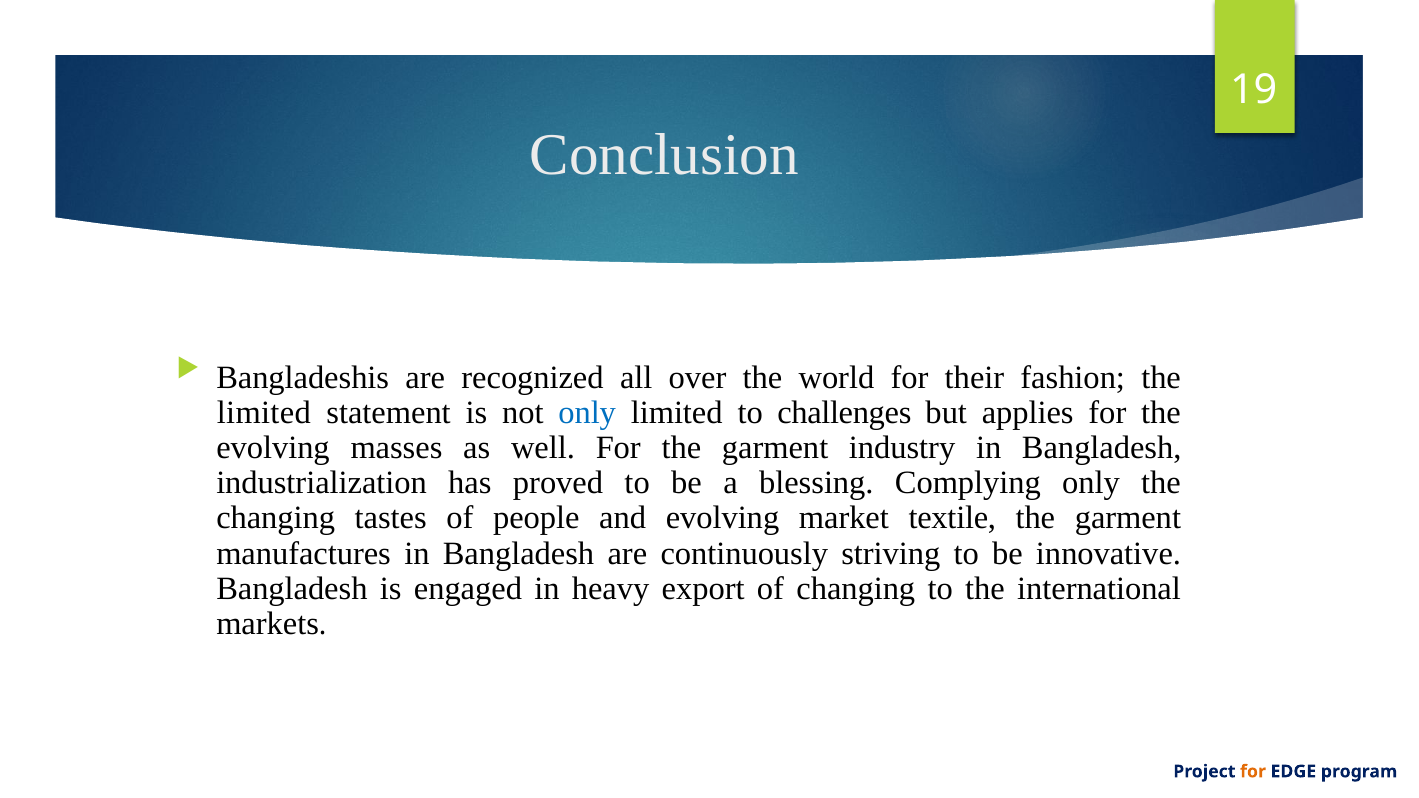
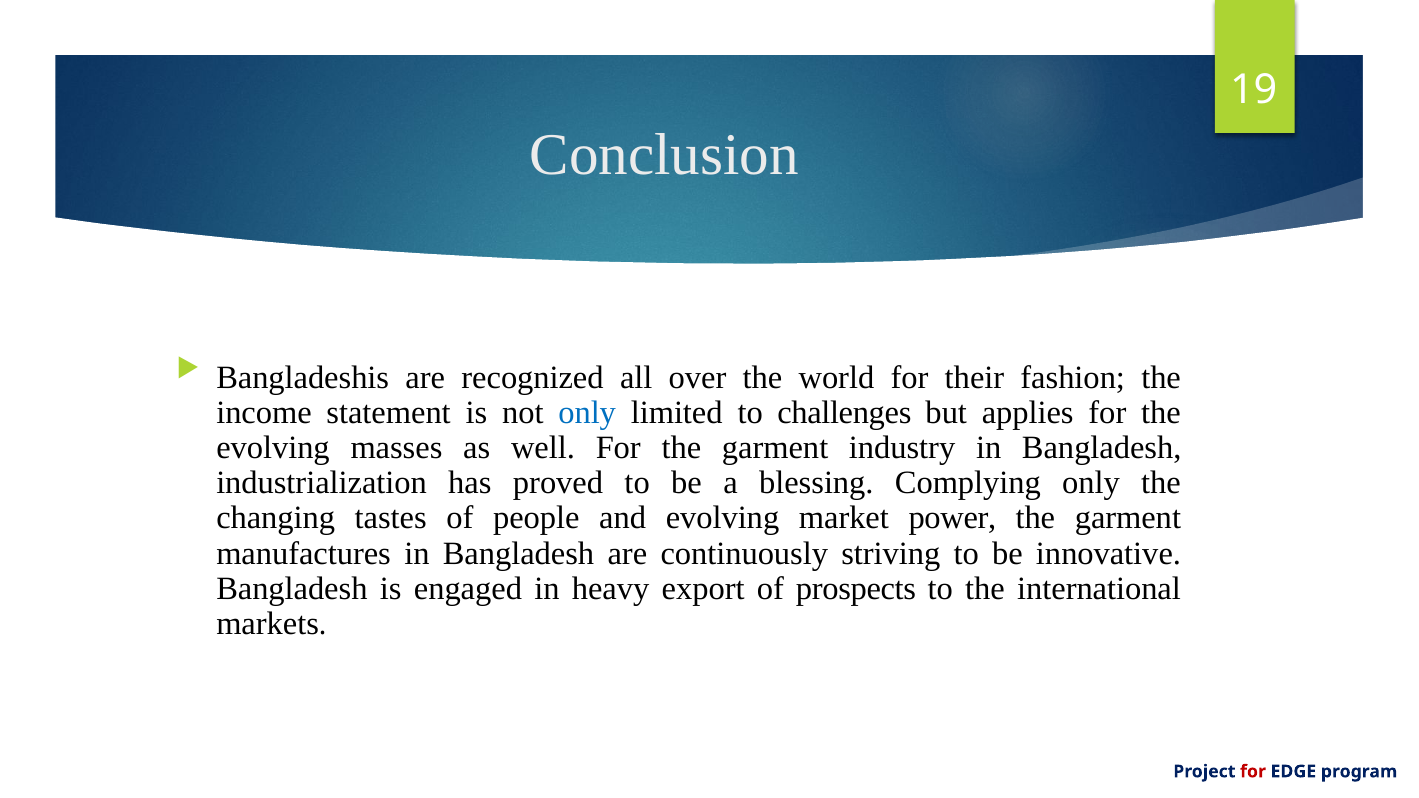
limited at (264, 413): limited -> income
textile: textile -> power
of changing: changing -> prospects
for at (1253, 772) colour: orange -> red
